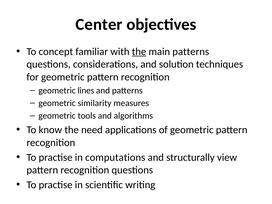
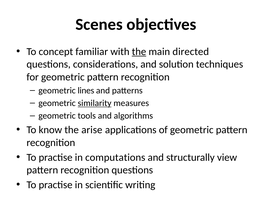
Center: Center -> Scenes
main patterns: patterns -> directed
similarity underline: none -> present
need: need -> arise
